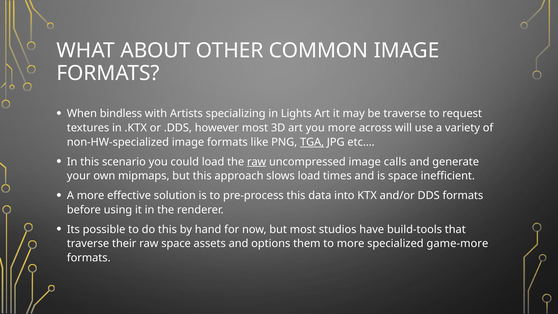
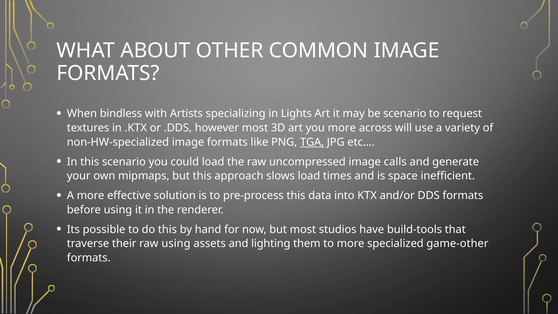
be traverse: traverse -> scenario
raw at (257, 162) underline: present -> none
raw space: space -> using
options: options -> lighting
game-more: game-more -> game-other
